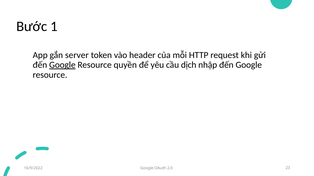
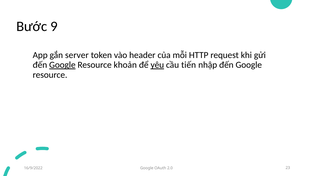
1: 1 -> 9
quyền: quyền -> khoản
yêu underline: none -> present
dịch: dịch -> tiến
